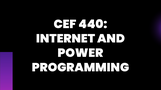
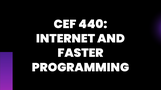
POWER: POWER -> FASTER
